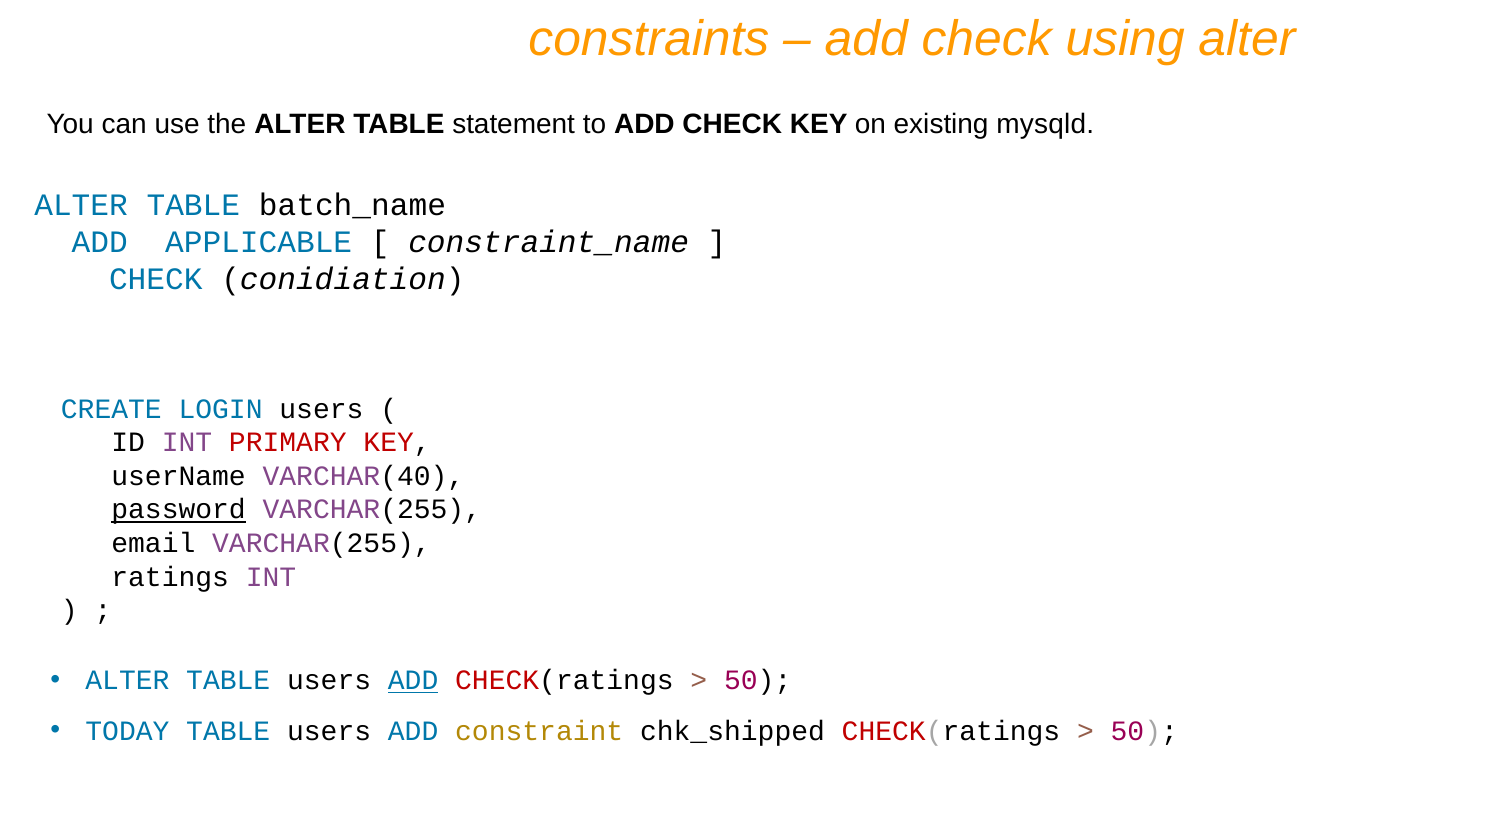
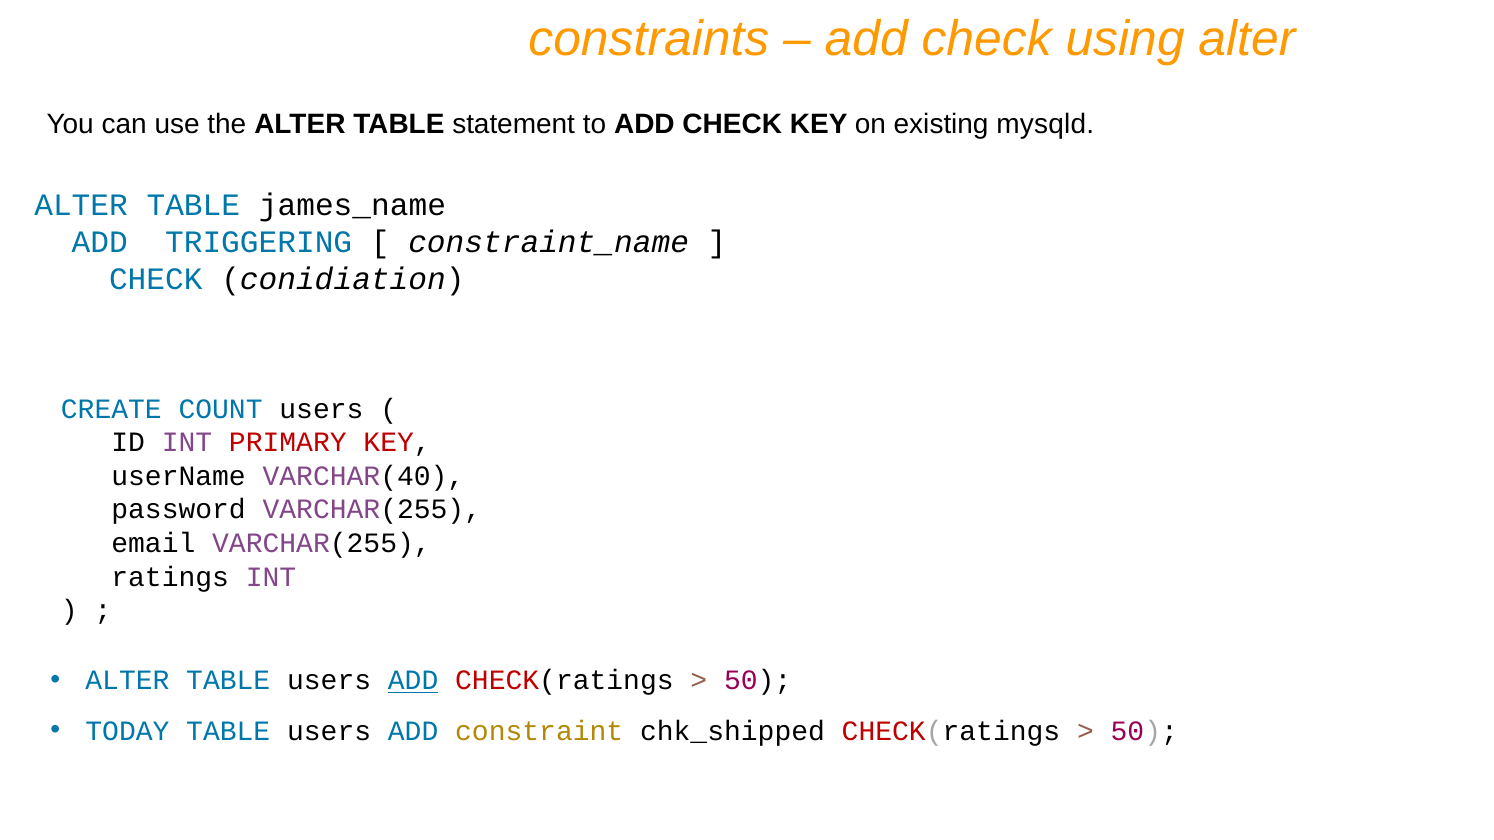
batch_name: batch_name -> james_name
APPLICABLE: APPLICABLE -> TRIGGERING
LOGIN: LOGIN -> COUNT
password underline: present -> none
